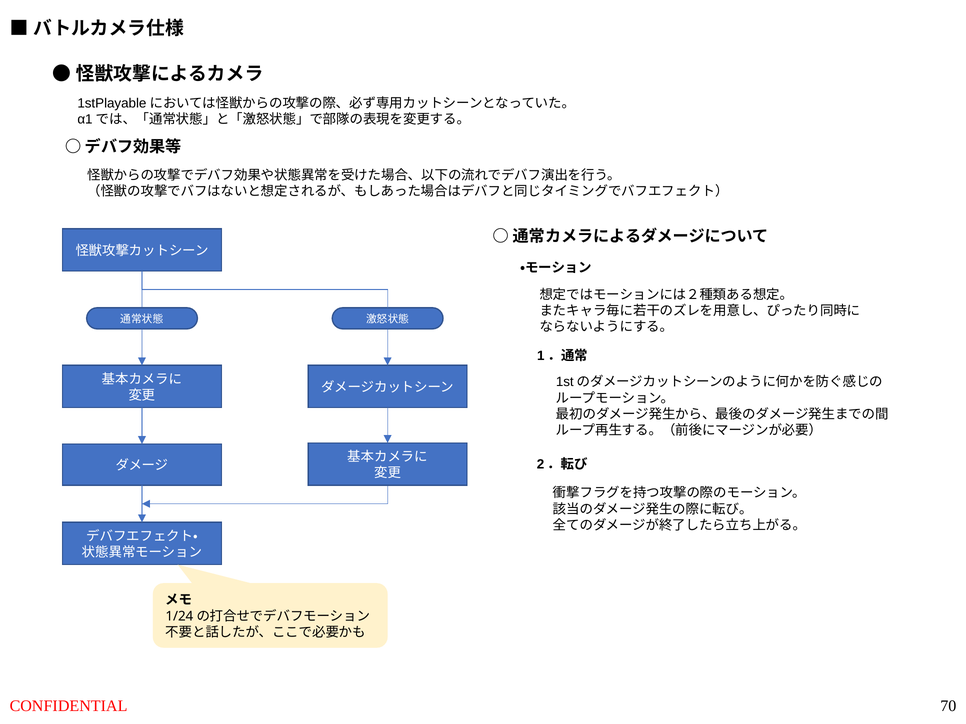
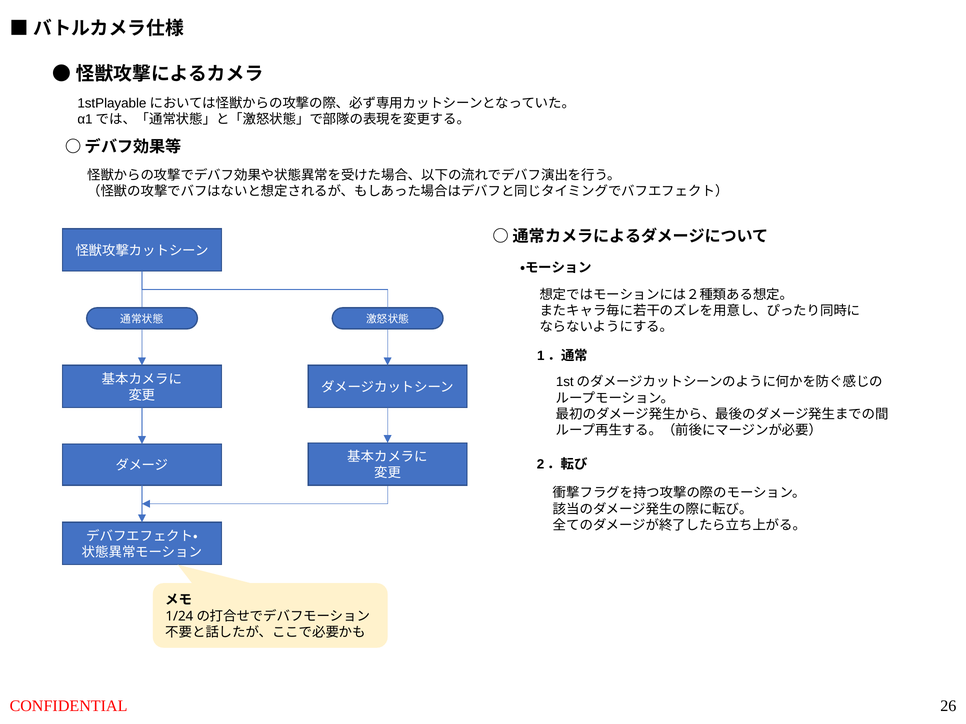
70: 70 -> 26
